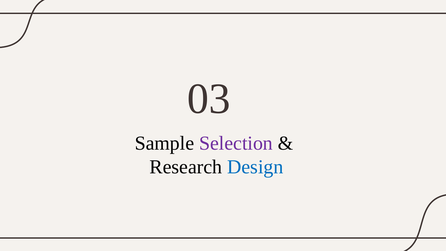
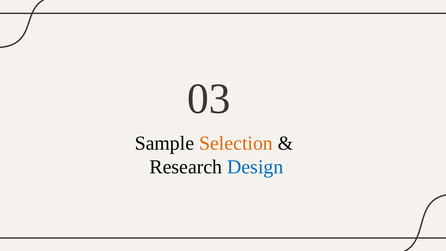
Selection colour: purple -> orange
